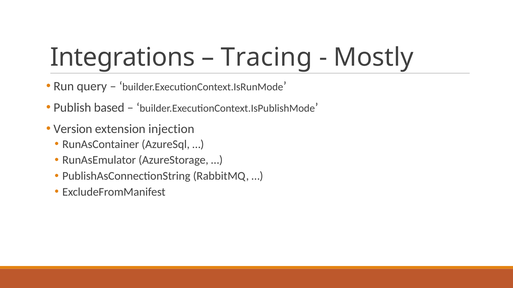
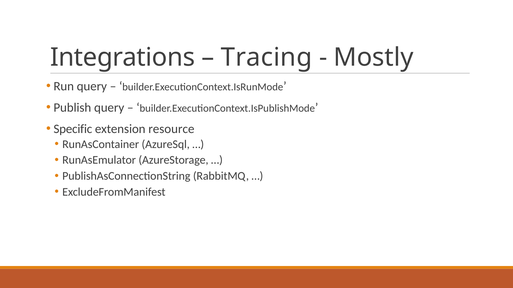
Publish based: based -> query
Version: Version -> Specific
injection: injection -> resource
